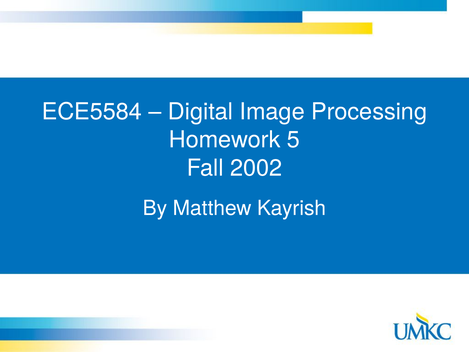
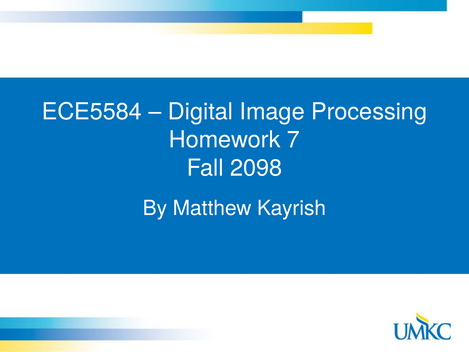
5: 5 -> 7
2002: 2002 -> 2098
